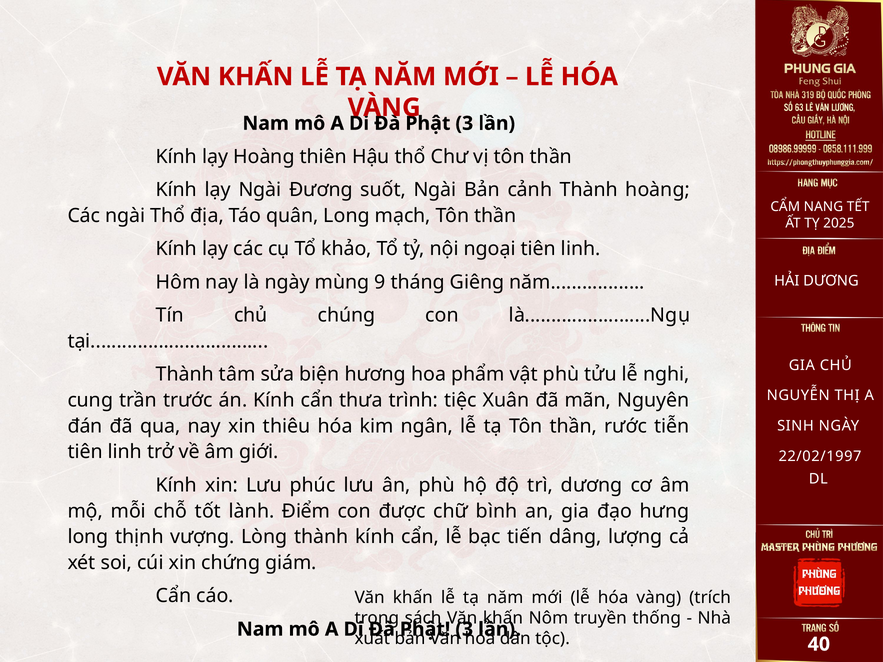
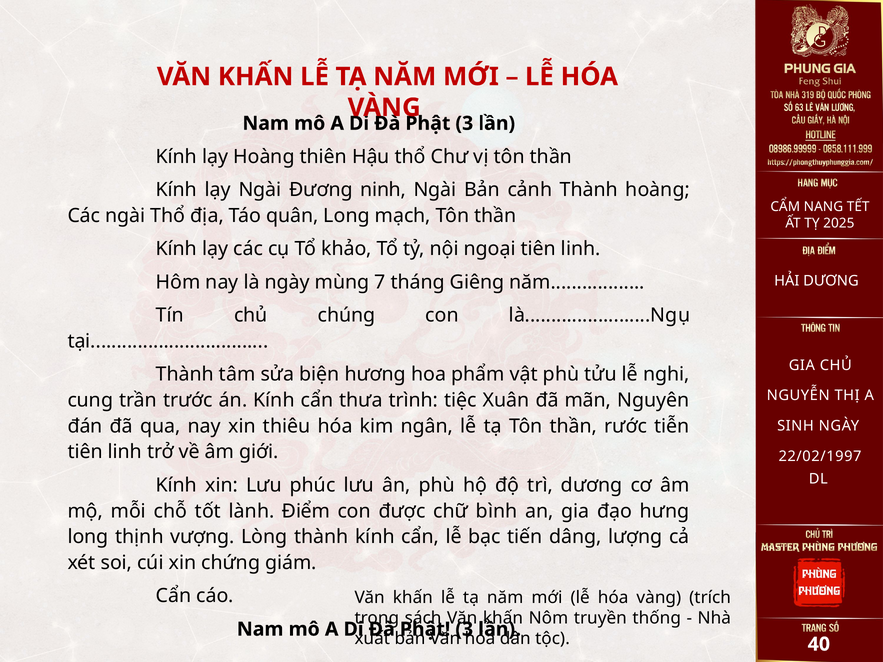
suốt: suốt -> ninh
9: 9 -> 7
